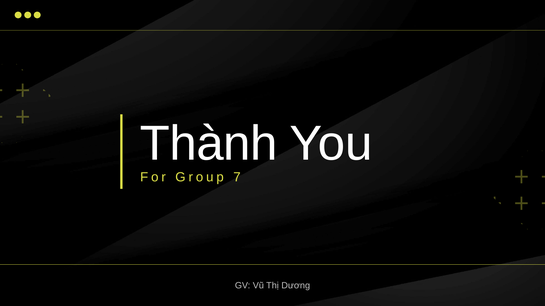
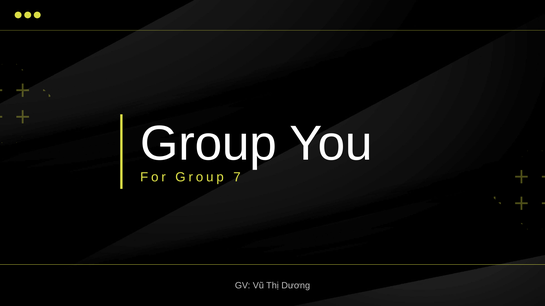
Thành at (209, 144): Thành -> Group
